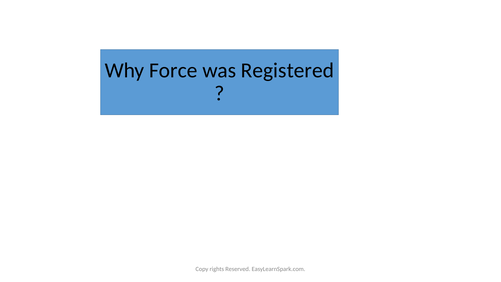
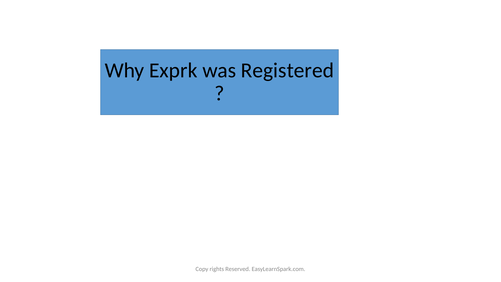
Force: Force -> Exprk
